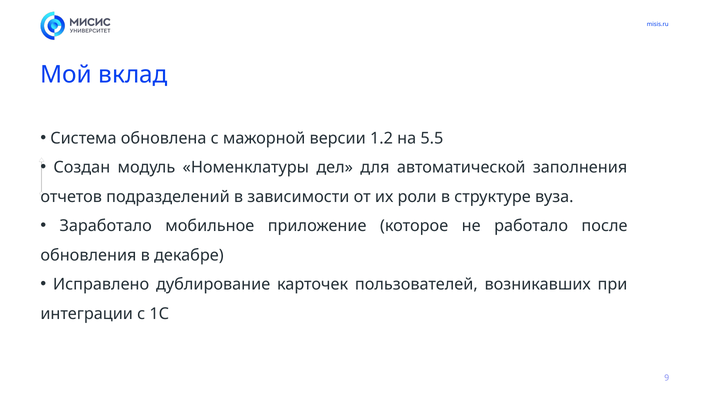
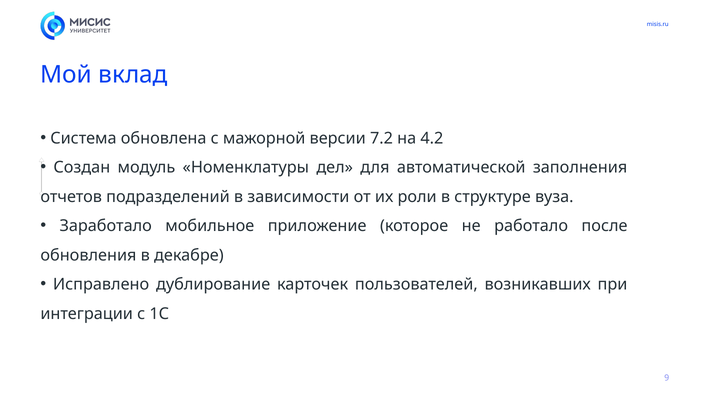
1.2: 1.2 -> 7.2
5.5: 5.5 -> 4.2
